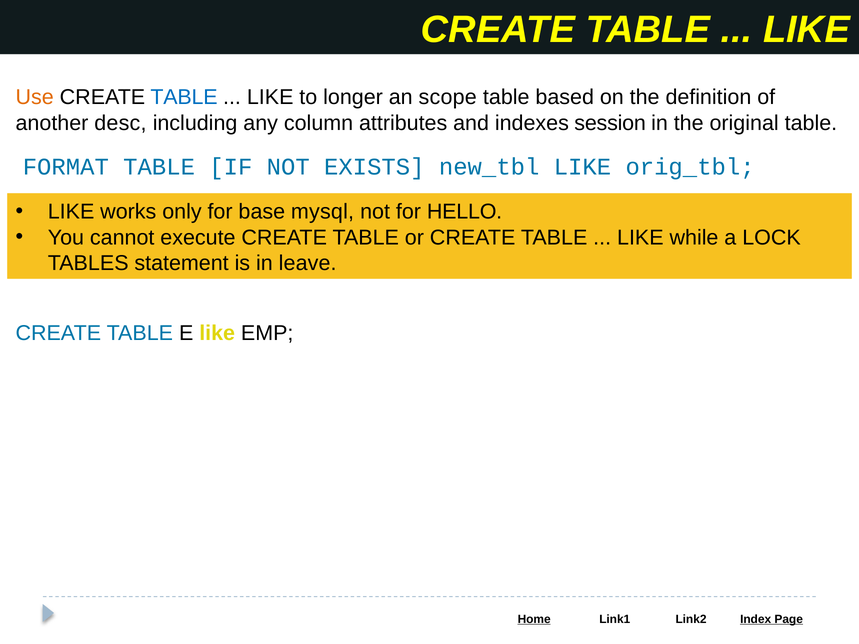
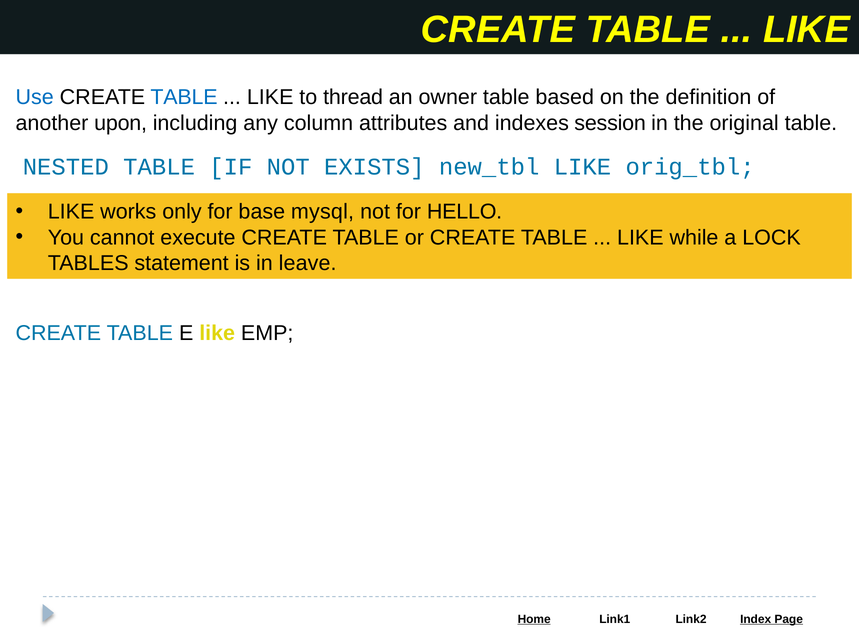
Use colour: orange -> blue
longer: longer -> thread
scope: scope -> owner
desc: desc -> upon
FORMAT: FORMAT -> NESTED
